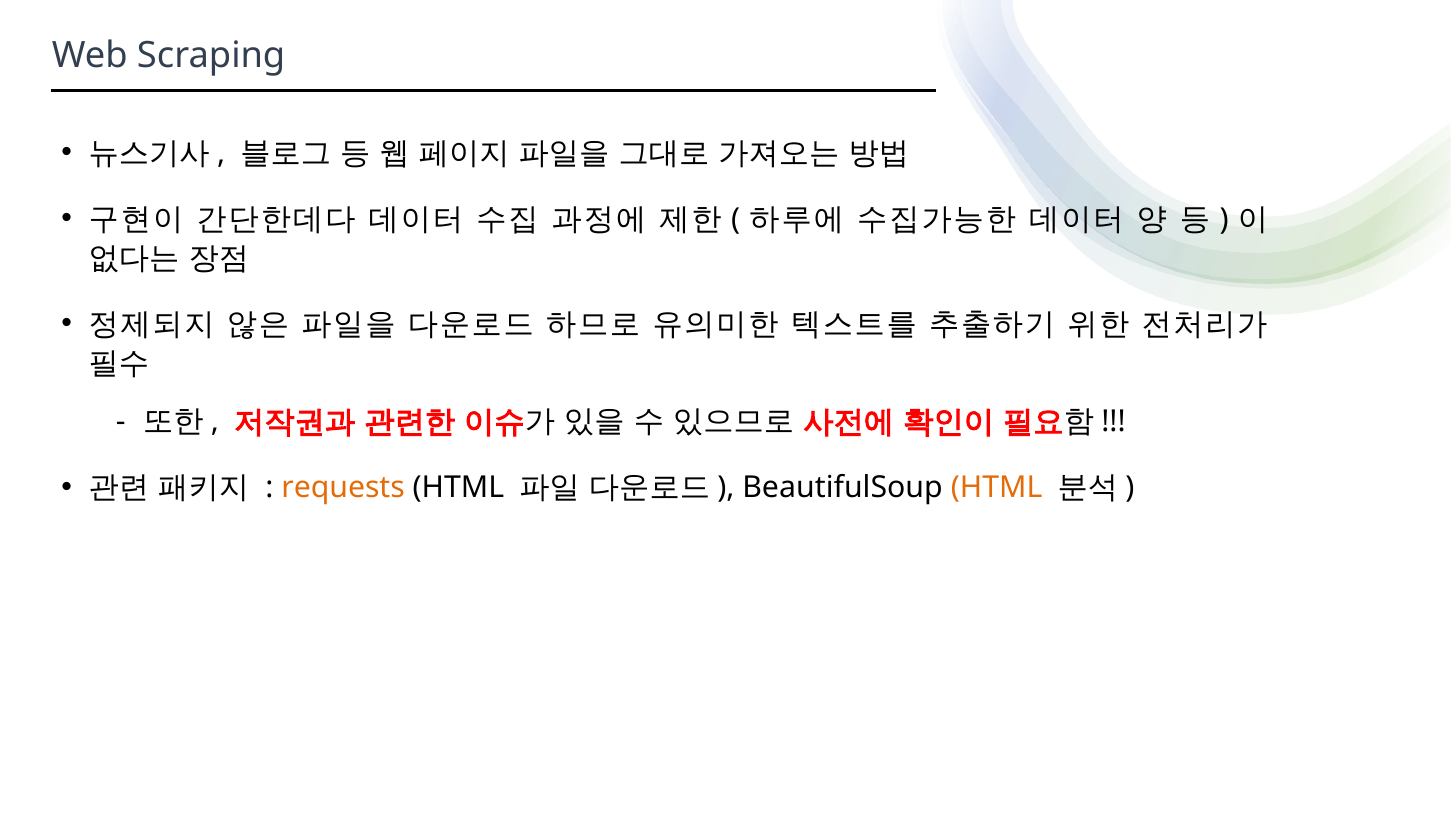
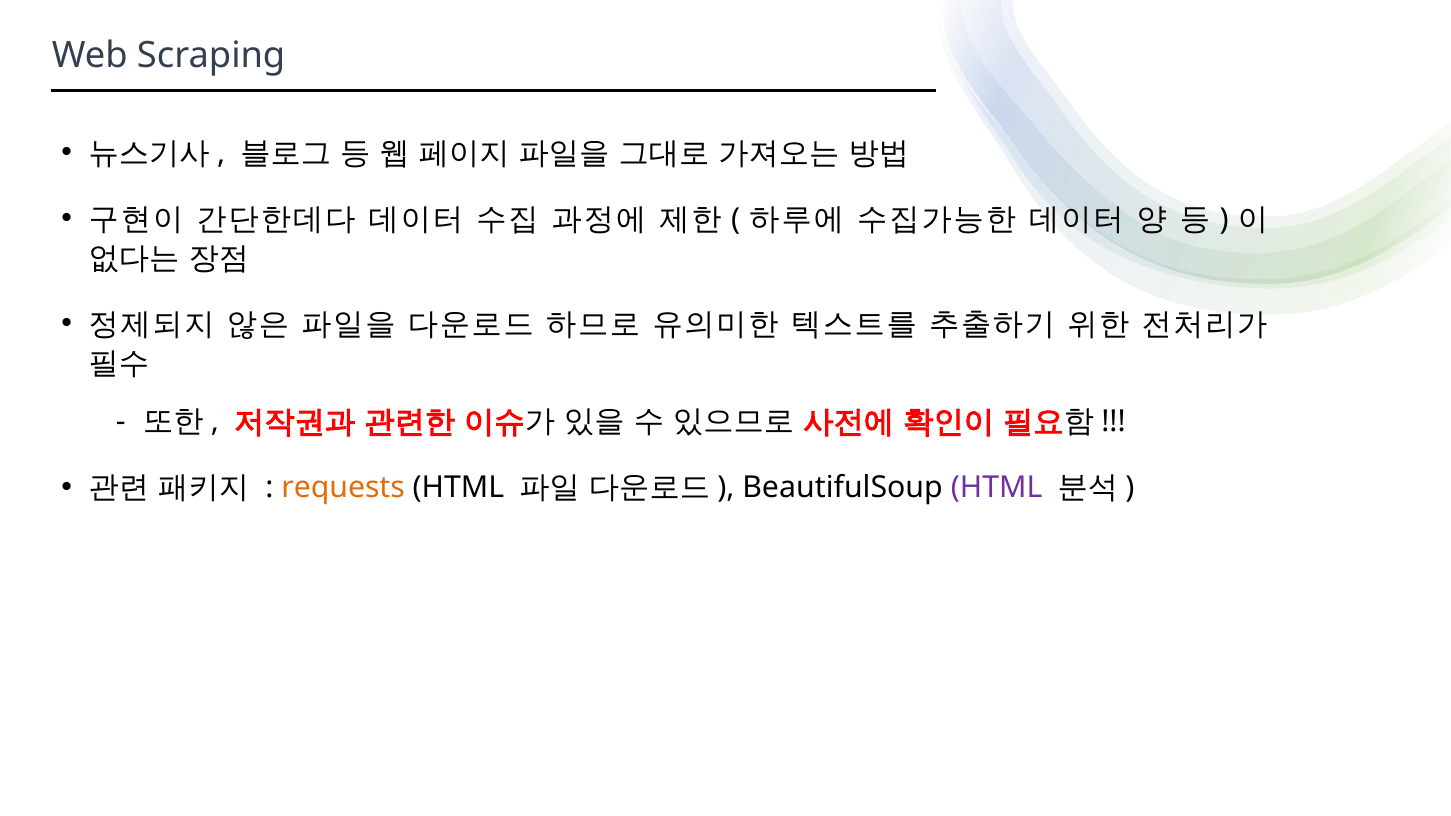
HTML at (997, 488) colour: orange -> purple
